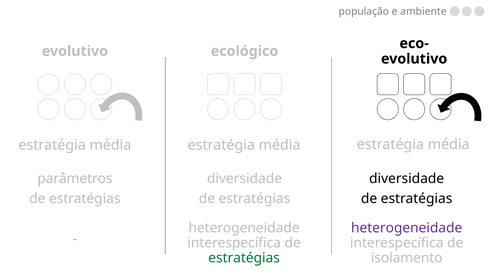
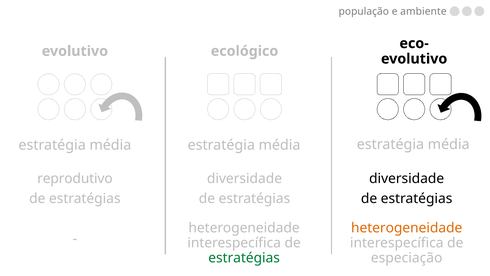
parâmetros: parâmetros -> reprodutivo
heterogeneidade at (407, 228) colour: purple -> orange
isolamento: isolamento -> especiação
